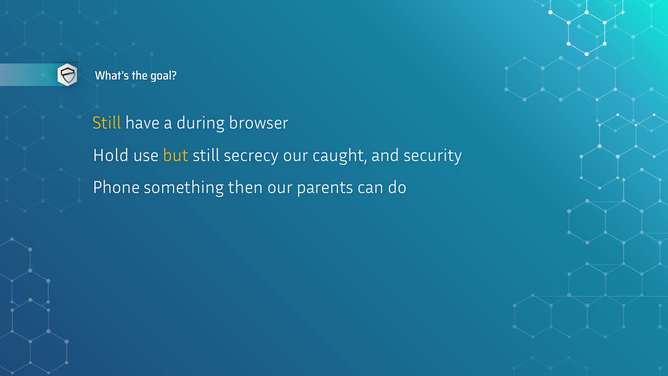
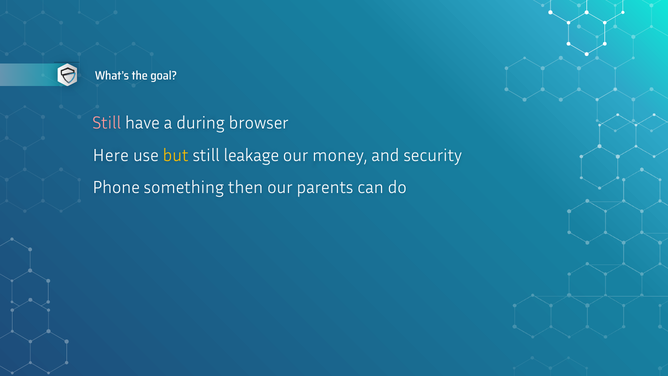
Still at (107, 123) colour: yellow -> pink
Hold: Hold -> Here
secrecy: secrecy -> leakage
caught: caught -> money
